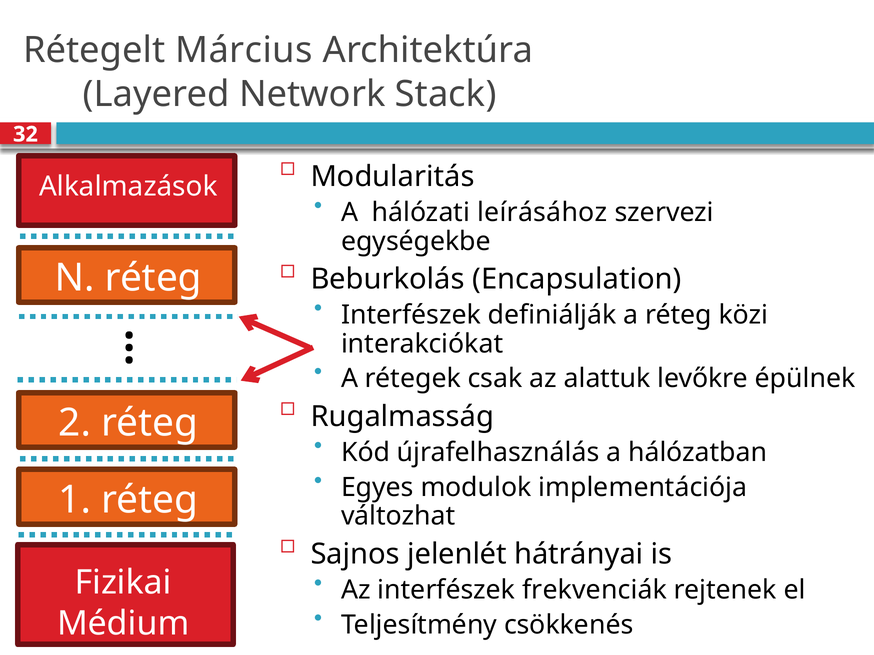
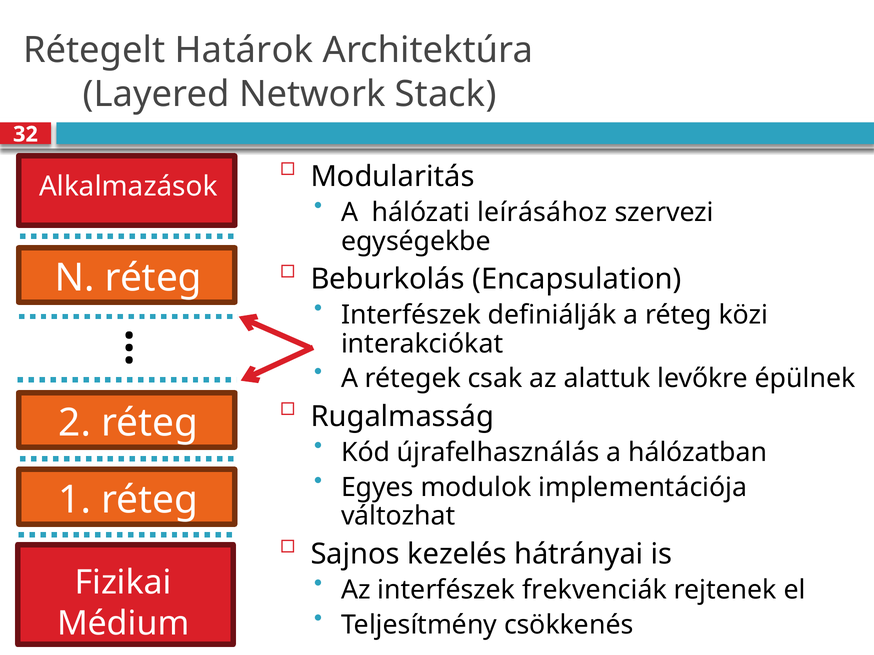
Március: Március -> Határok
jelenlét: jelenlét -> kezelés
